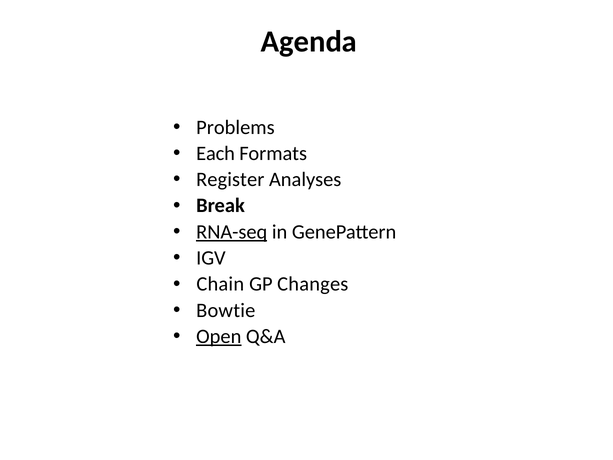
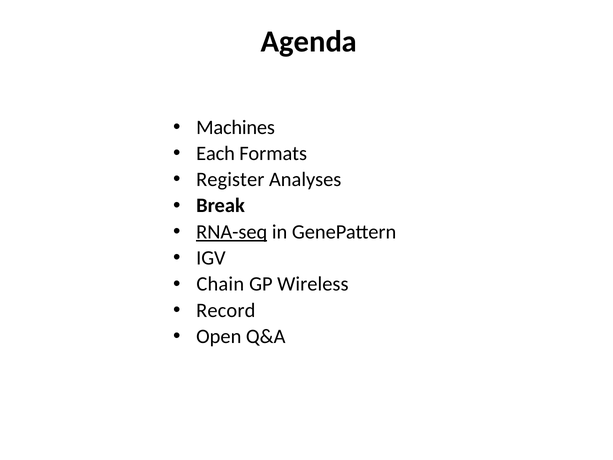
Problems: Problems -> Machines
Changes: Changes -> Wireless
Bowtie: Bowtie -> Record
Open underline: present -> none
